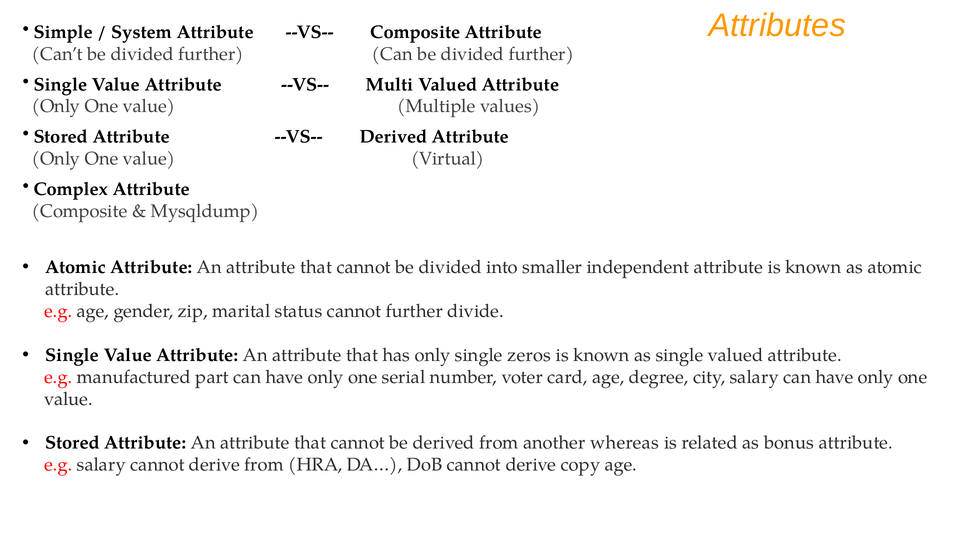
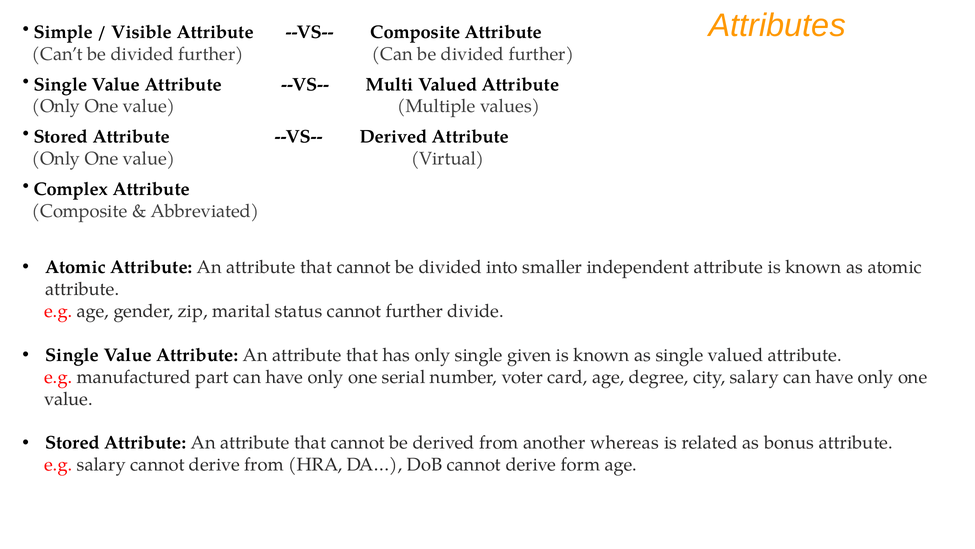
System: System -> Visible
Mysqldump: Mysqldump -> Abbreviated
zeros: zeros -> given
copy: copy -> form
